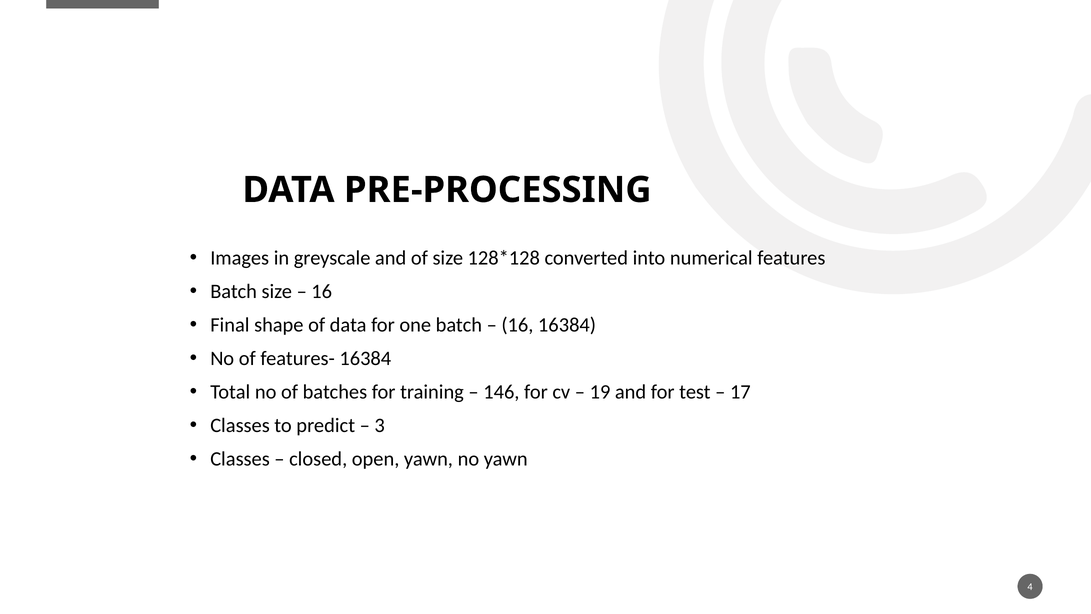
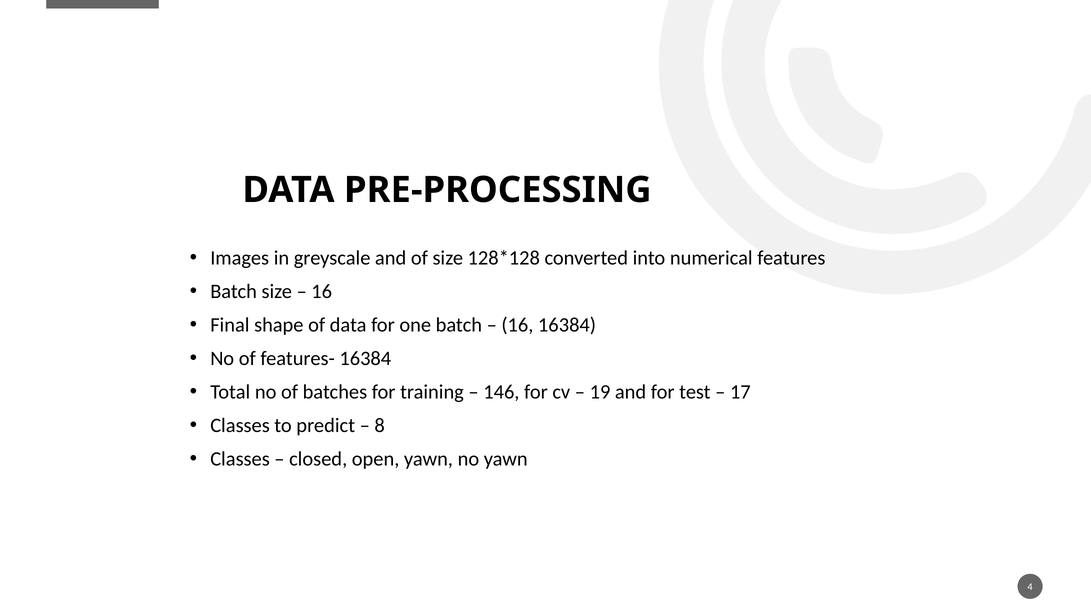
3: 3 -> 8
